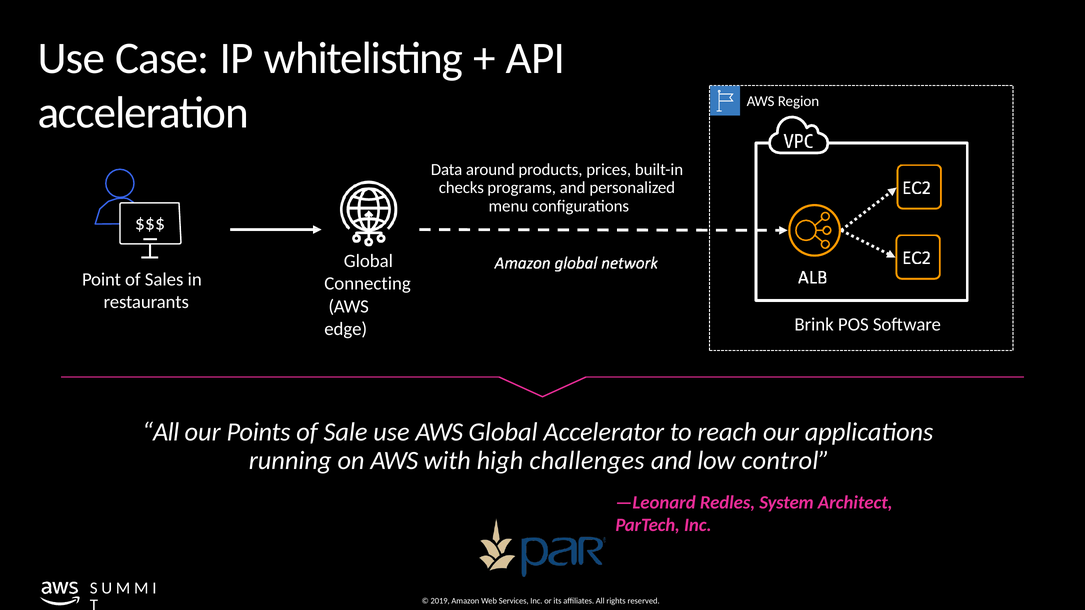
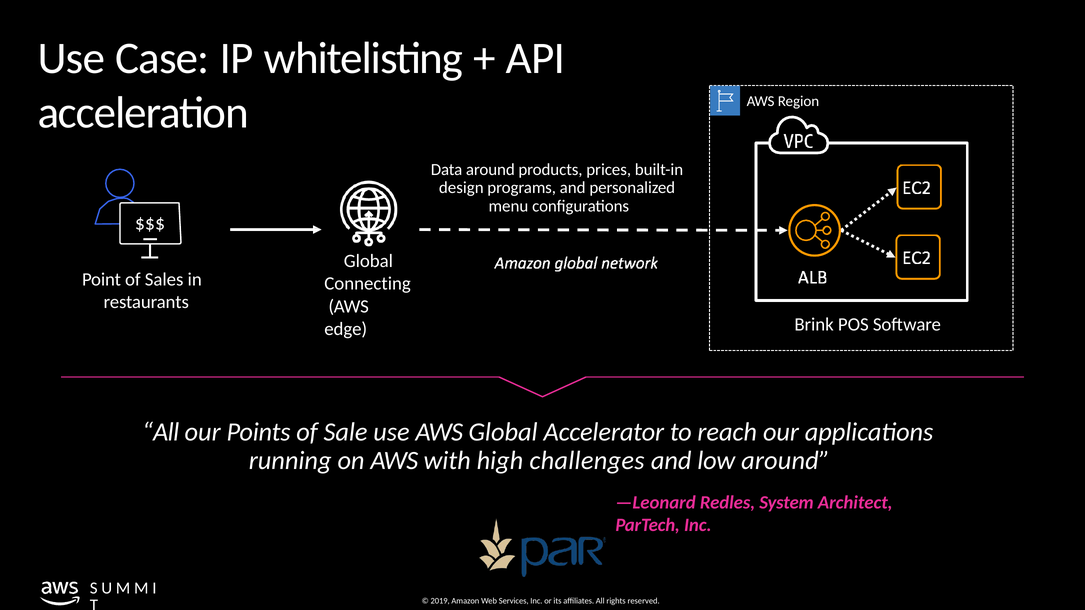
checks: checks -> design
low control: control -> around
